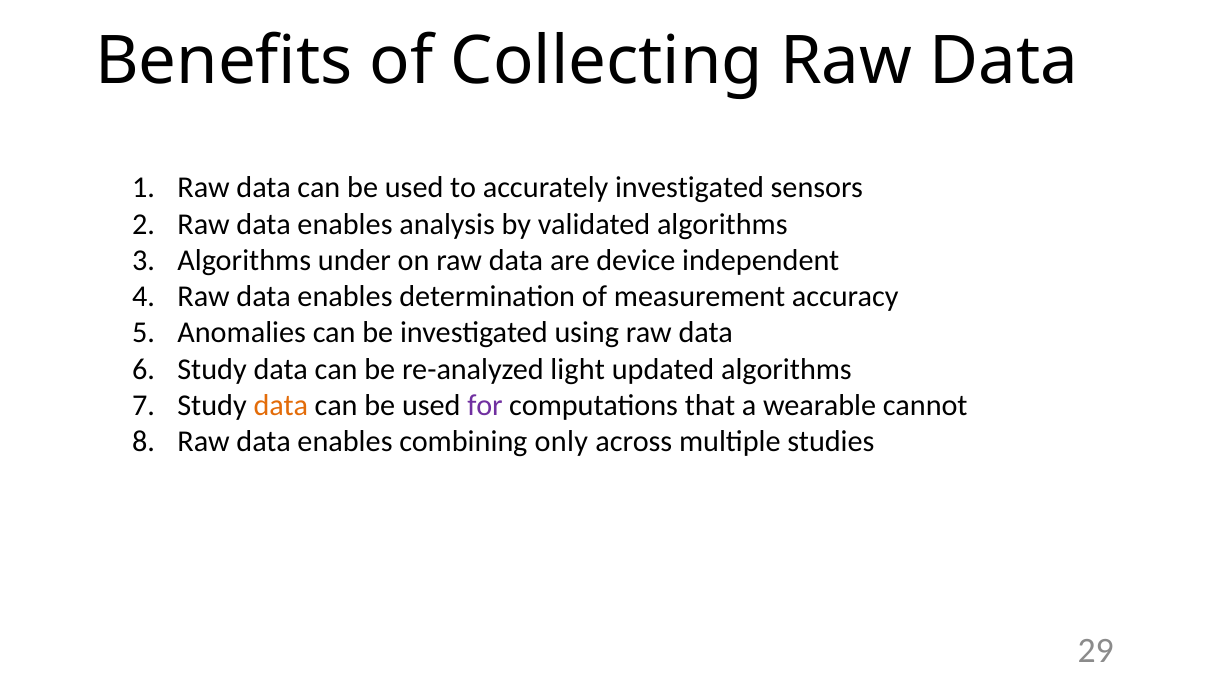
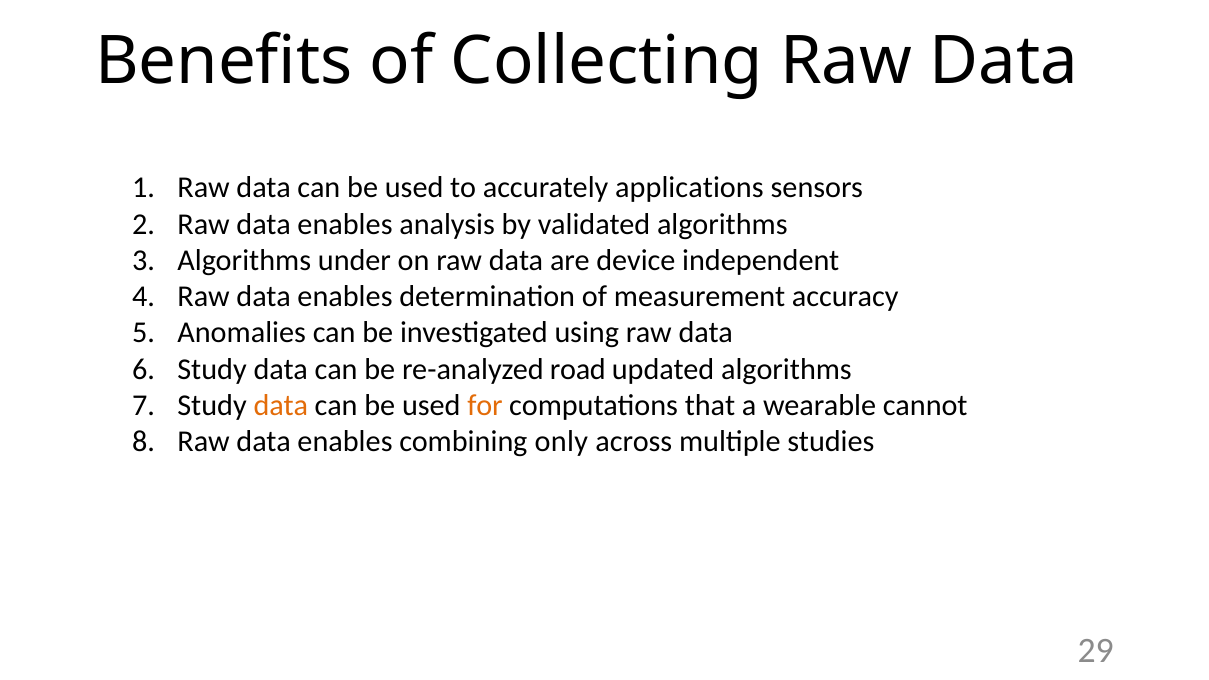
accurately investigated: investigated -> applications
light: light -> road
for colour: purple -> orange
